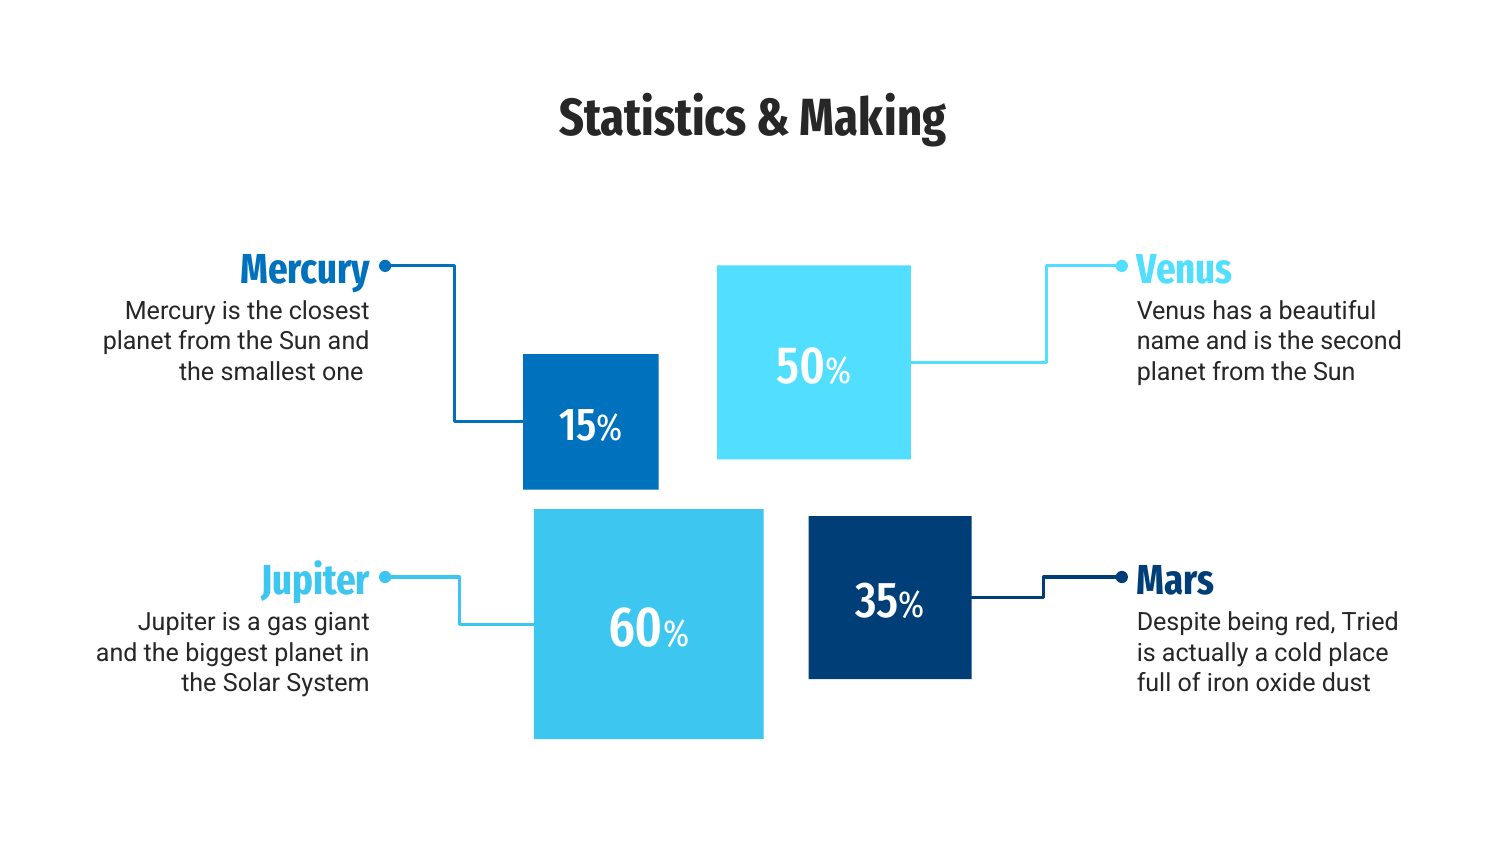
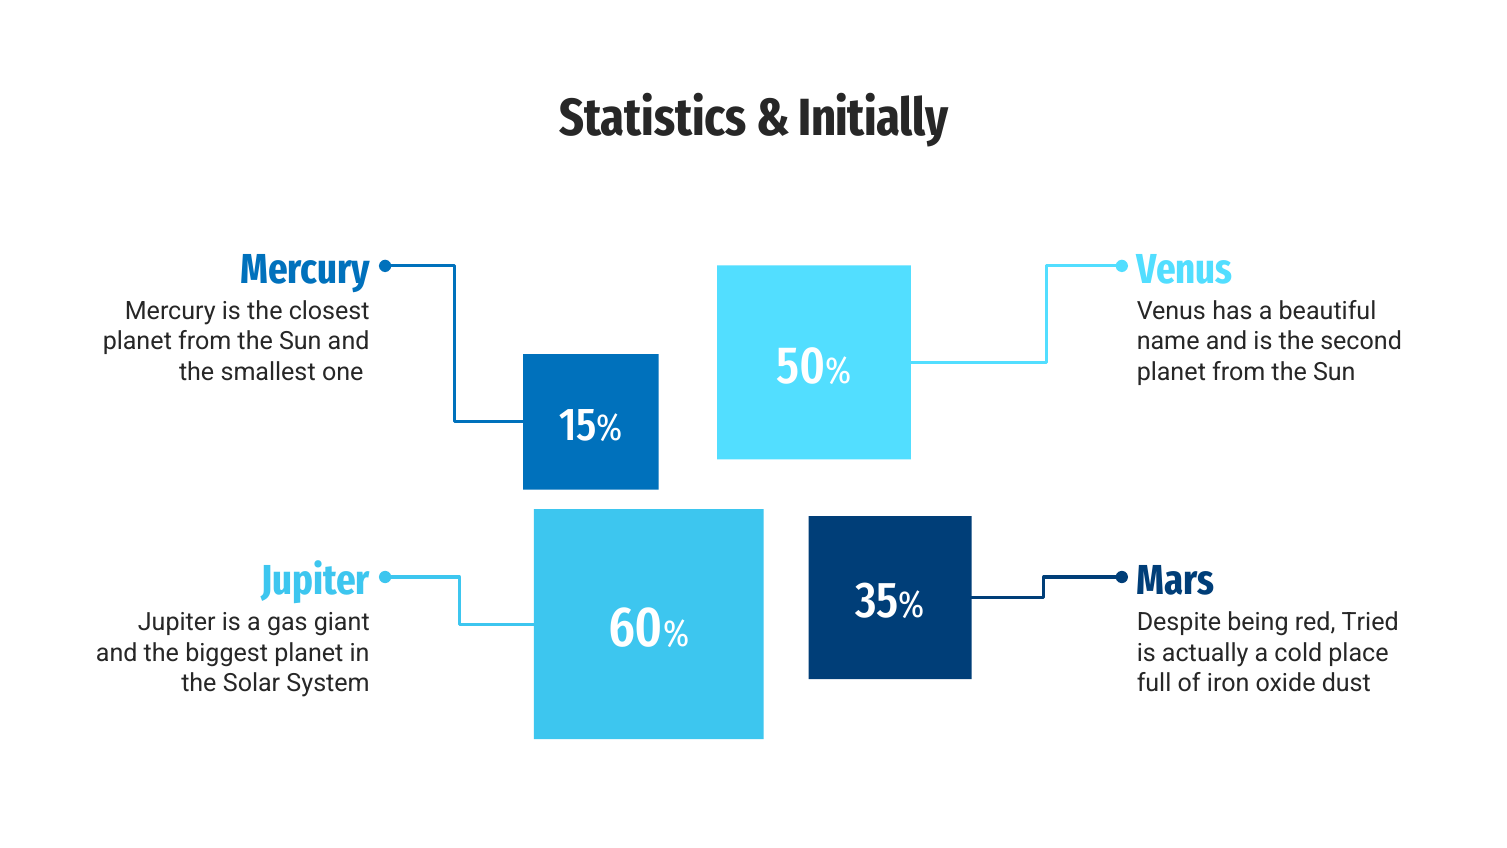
Making: Making -> Initially
